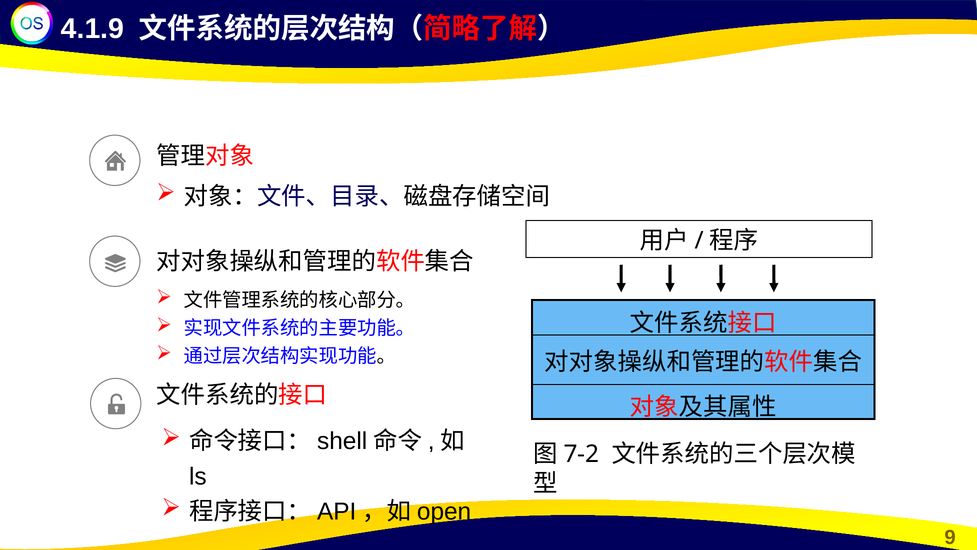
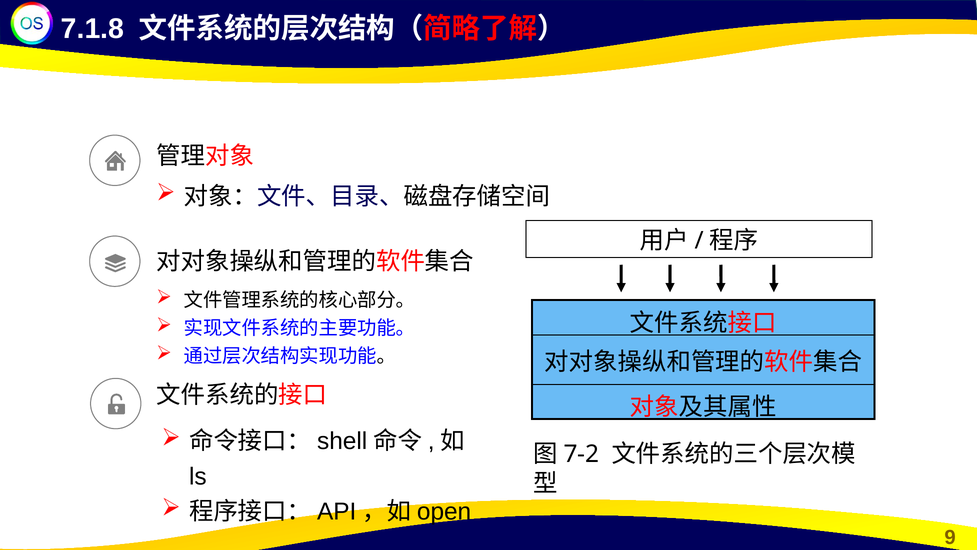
4.1.9: 4.1.9 -> 7.1.8
